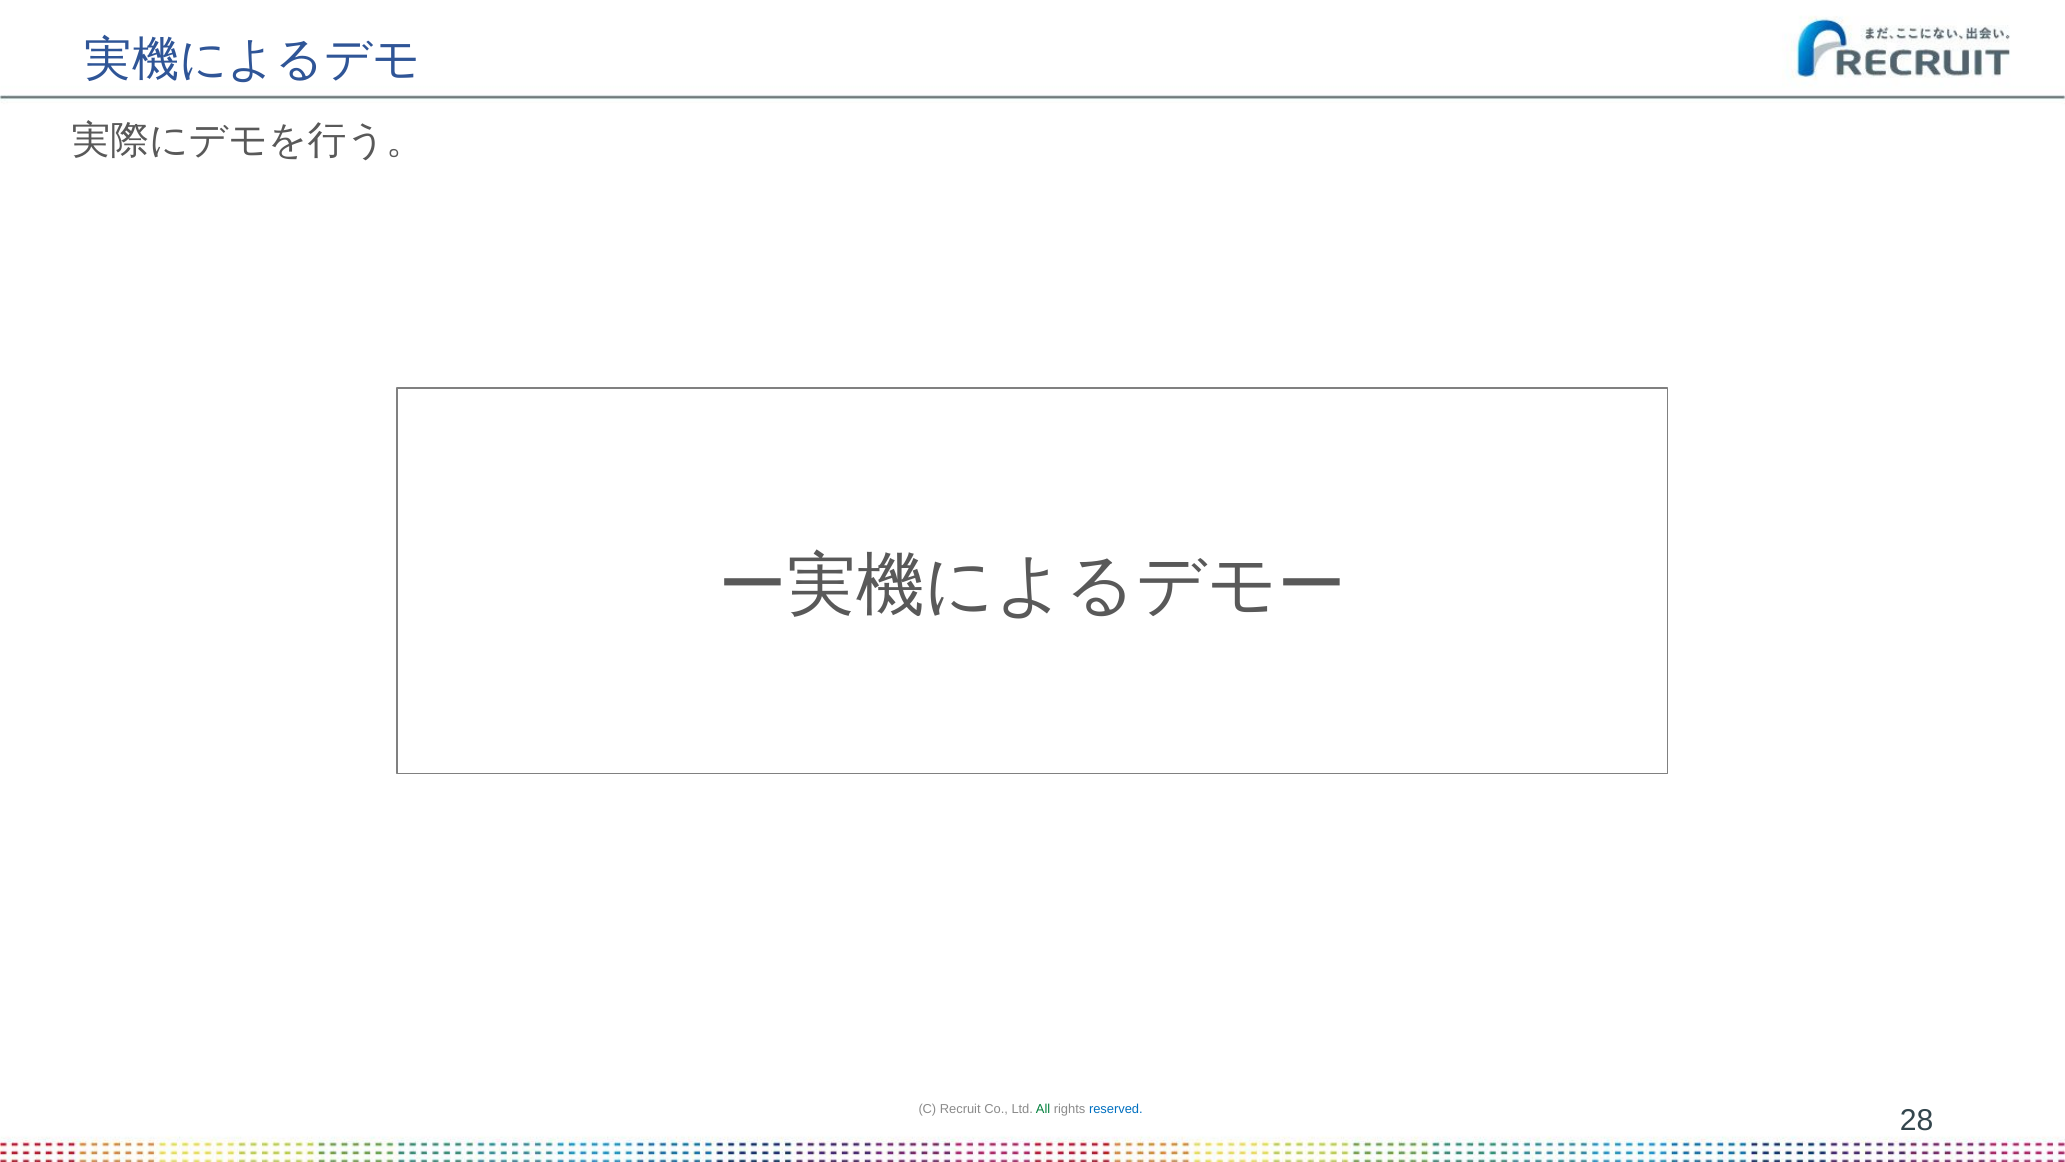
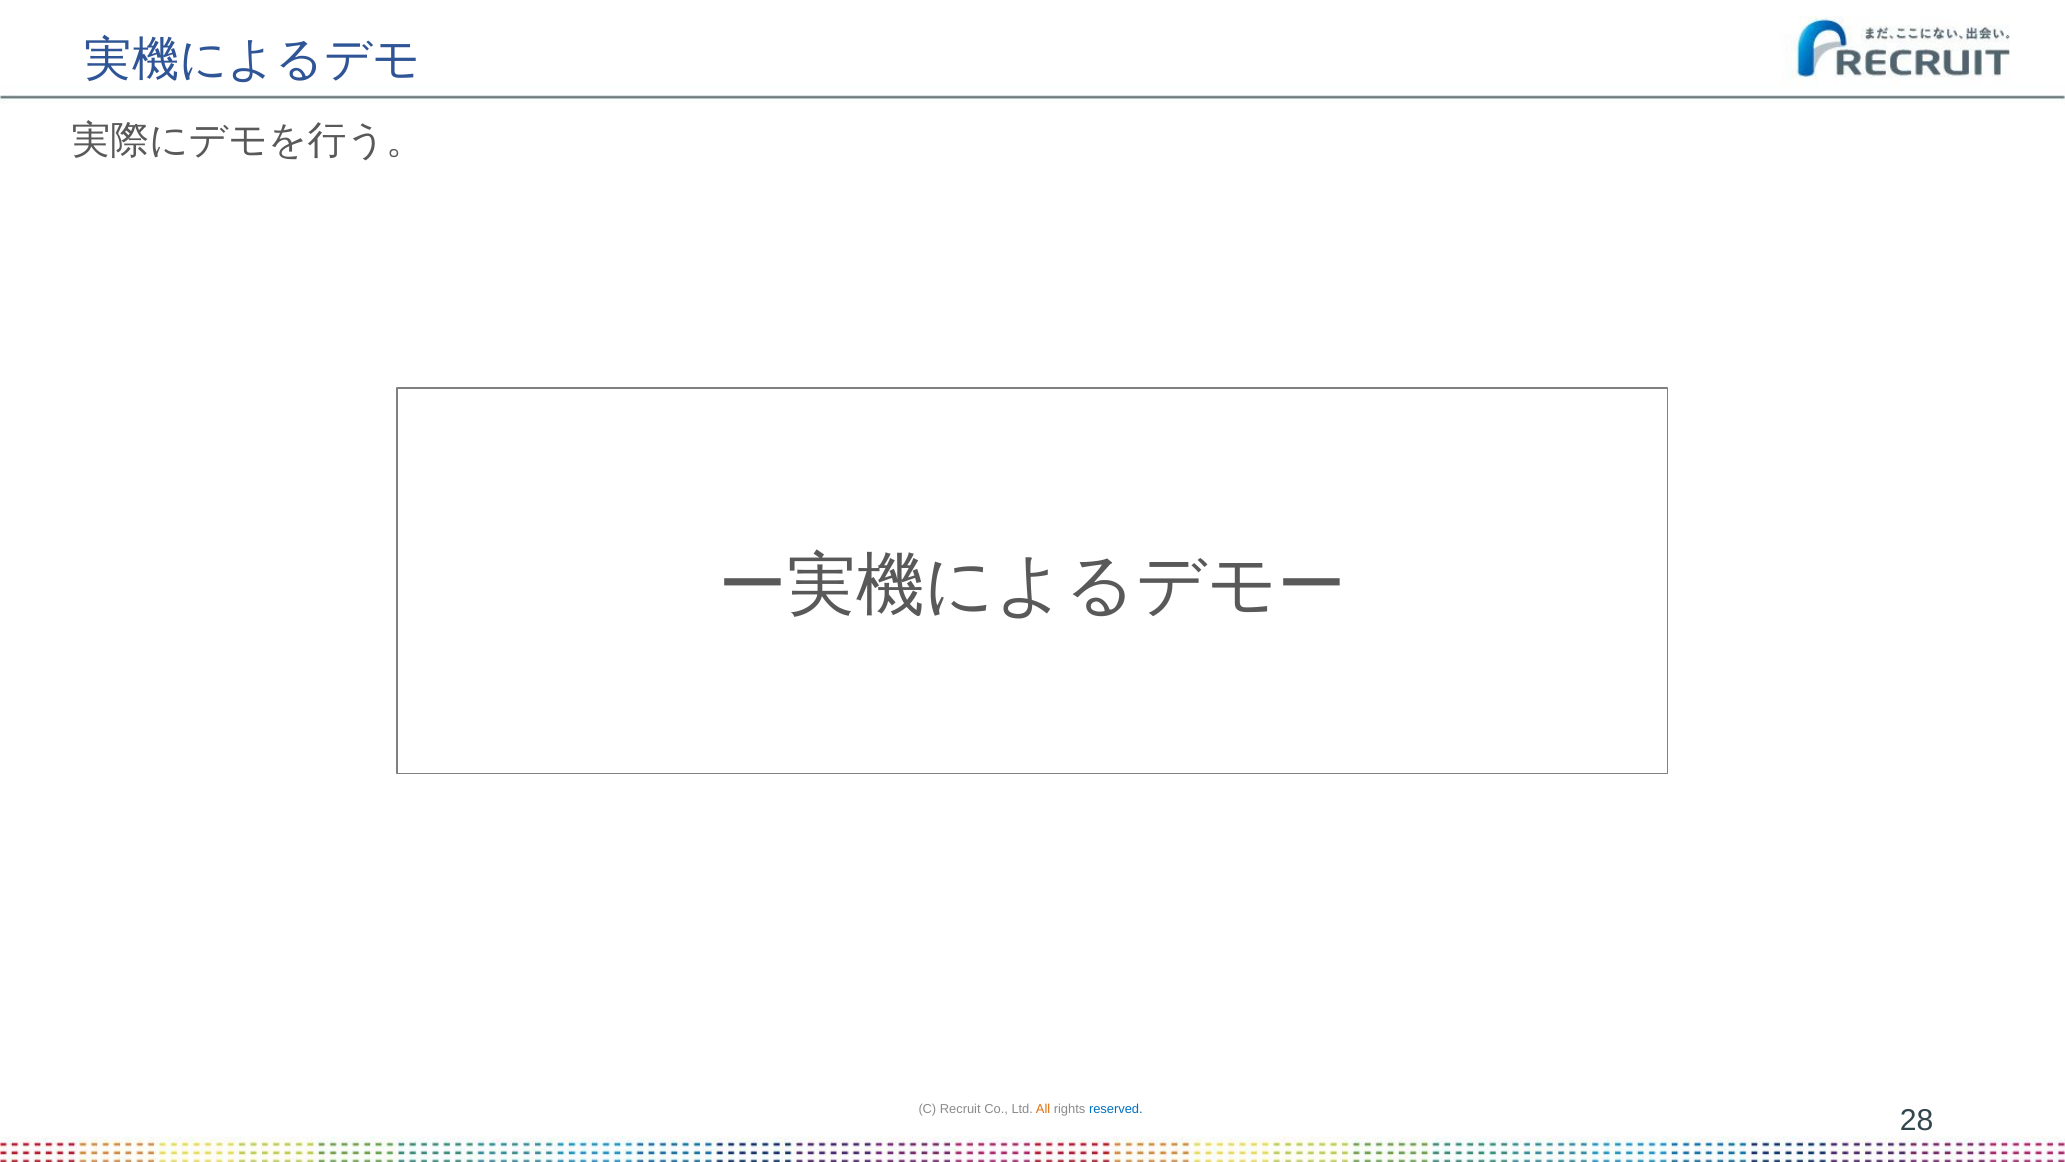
All colour: green -> orange
